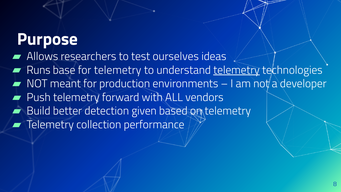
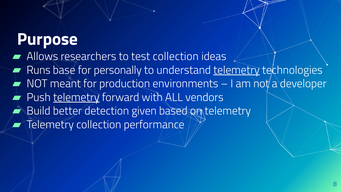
test ourselves: ourselves -> collection
for telemetry: telemetry -> personally
telemetry at (76, 97) underline: none -> present
